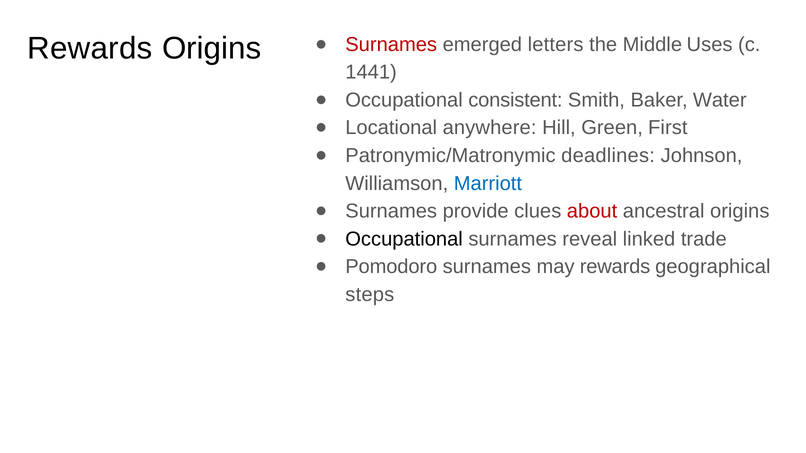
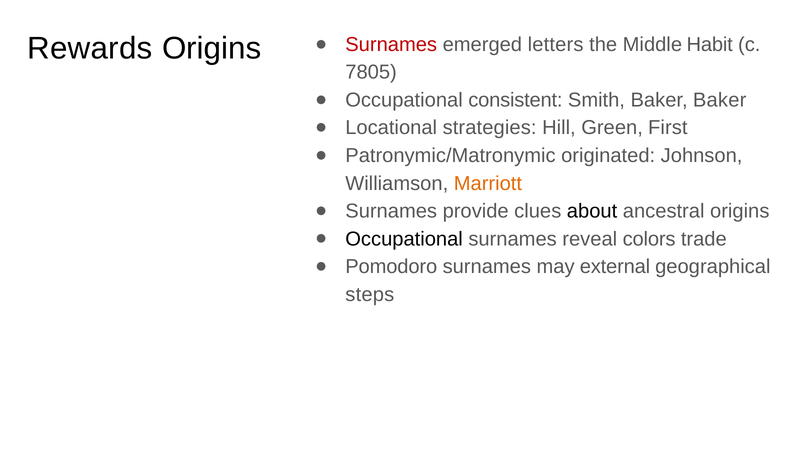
Uses: Uses -> Habit
1441: 1441 -> 7805
Baker Water: Water -> Baker
anywhere: anywhere -> strategies
deadlines: deadlines -> originated
Marriott colour: blue -> orange
about colour: red -> black
linked: linked -> colors
may rewards: rewards -> external
